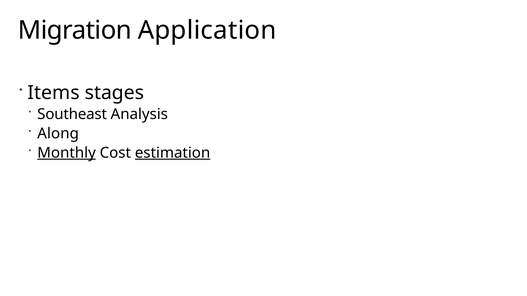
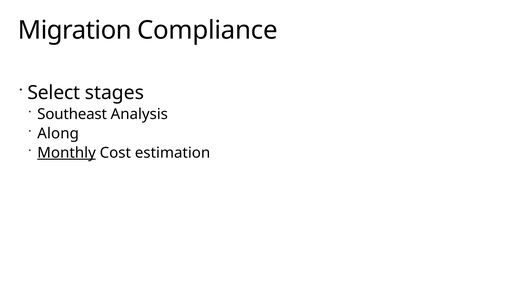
Application: Application -> Compliance
Items: Items -> Select
estimation underline: present -> none
